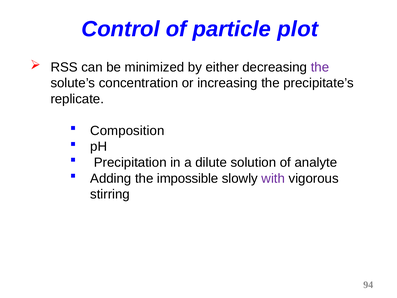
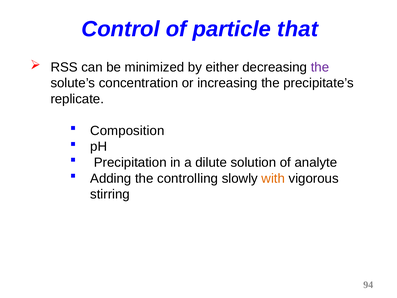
plot: plot -> that
impossible: impossible -> controlling
with colour: purple -> orange
